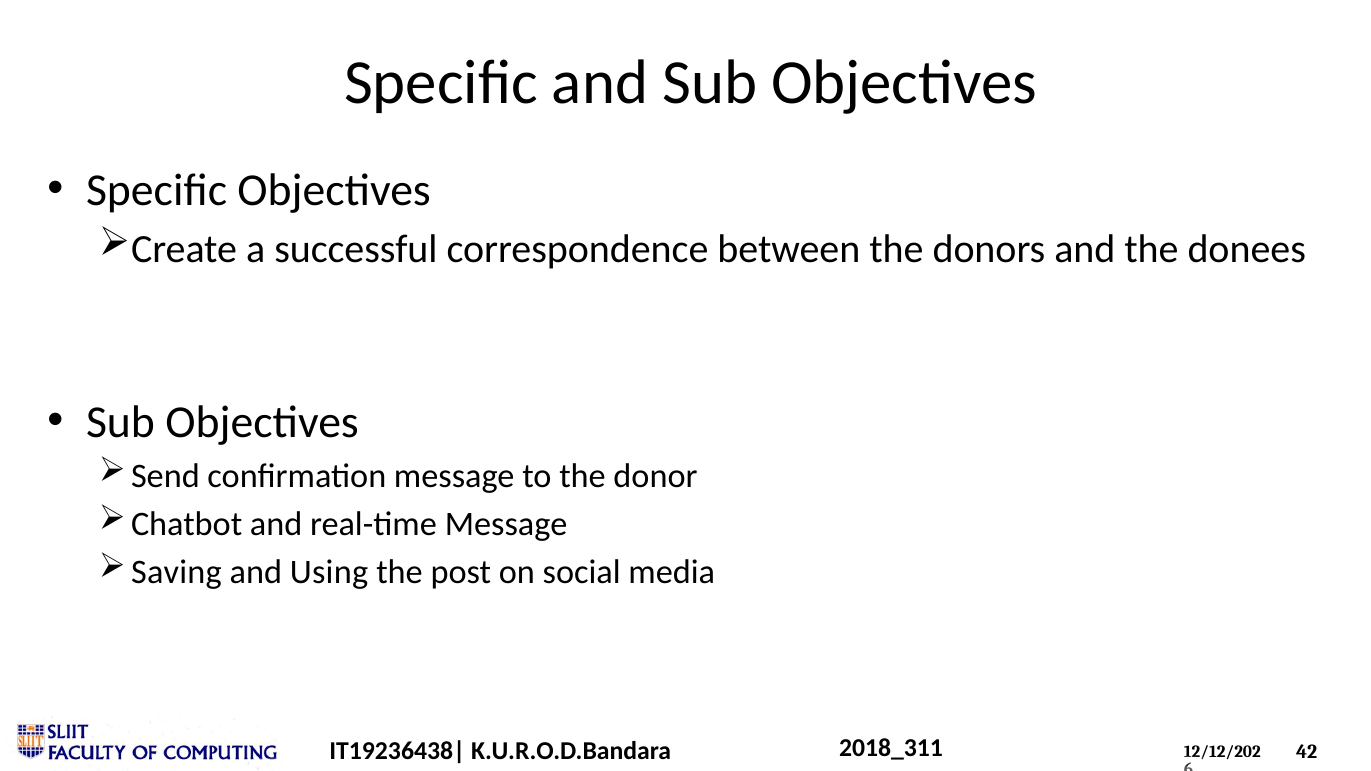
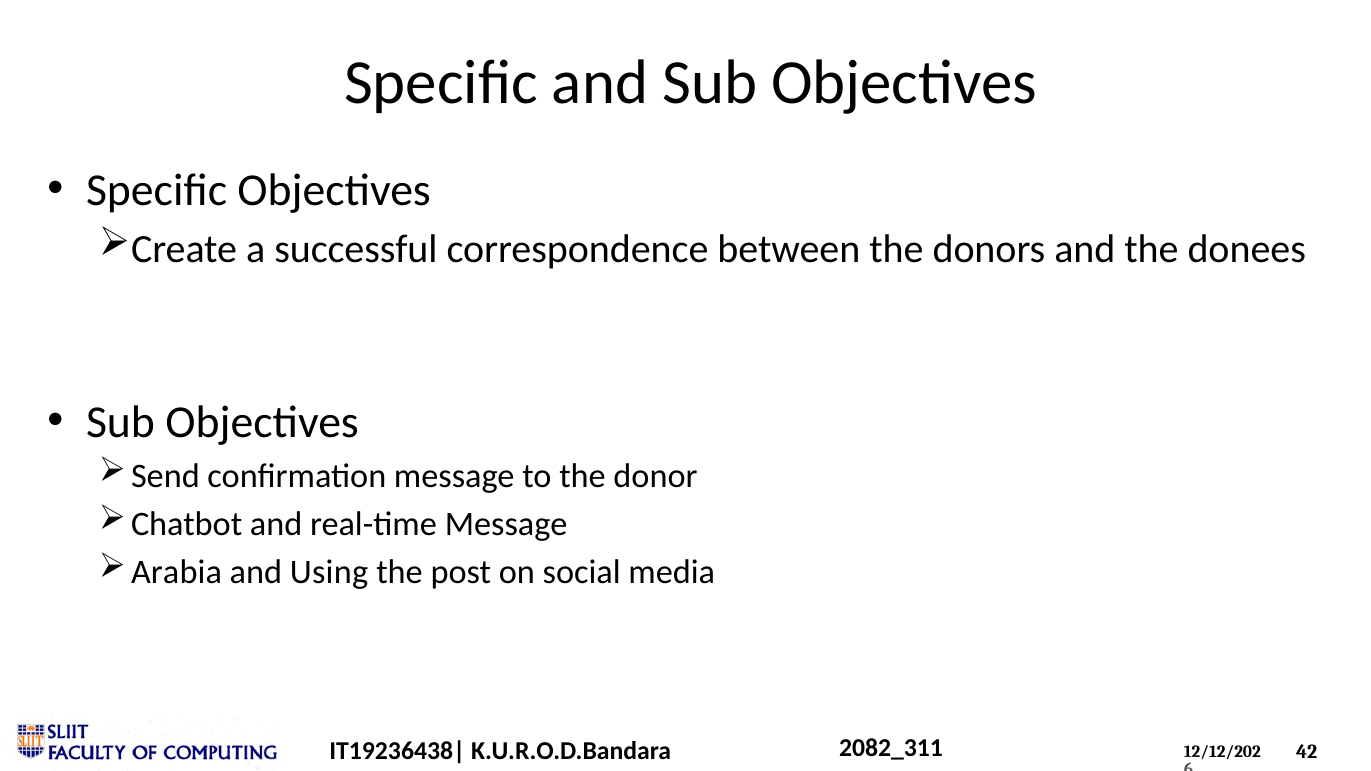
Saving: Saving -> Arabia
2018_311: 2018_311 -> 2082_311
